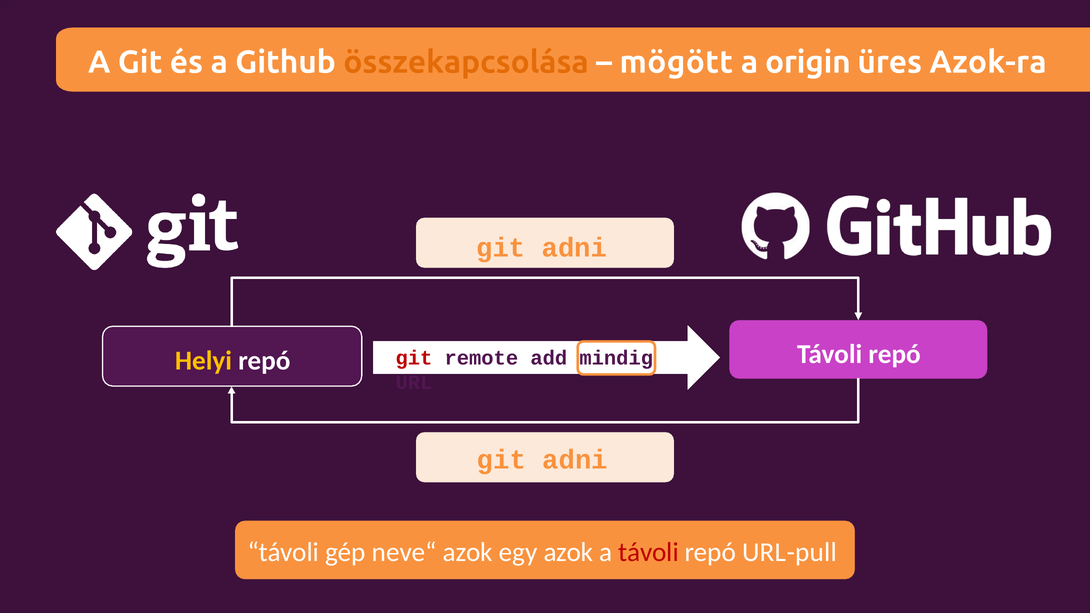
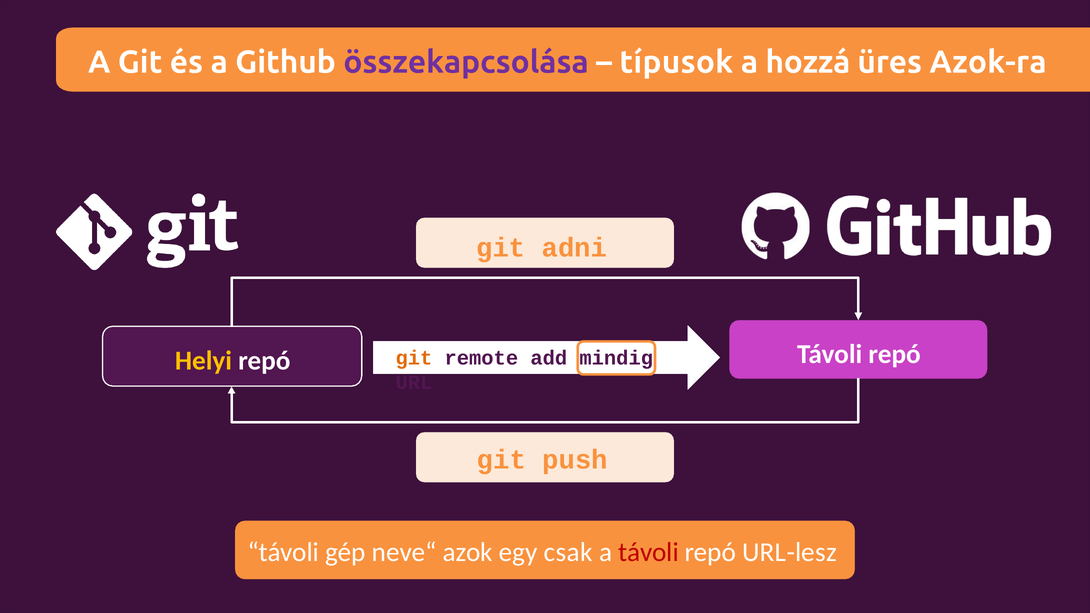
összekapcsolása colour: orange -> purple
mögött: mögött -> típusok
origin: origin -> hozzá
git at (414, 358) colour: red -> orange
adni at (575, 460): adni -> push
egy azok: azok -> csak
URL-pull: URL-pull -> URL-lesz
